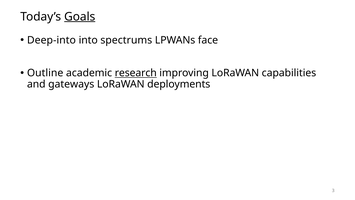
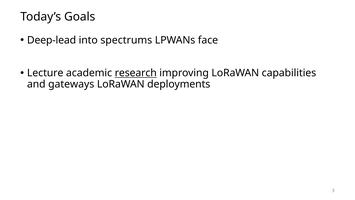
Goals underline: present -> none
Deep-into: Deep-into -> Deep-lead
Outline: Outline -> Lecture
